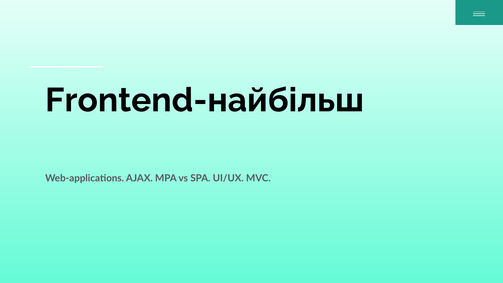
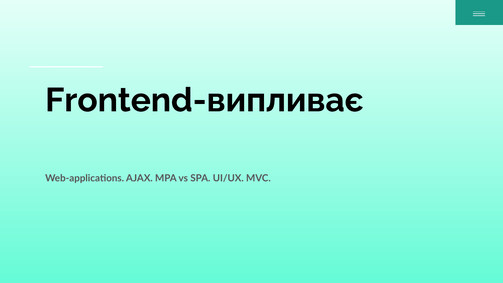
Frontend-найбільш: Frontend-найбільш -> Frontend-випливає
